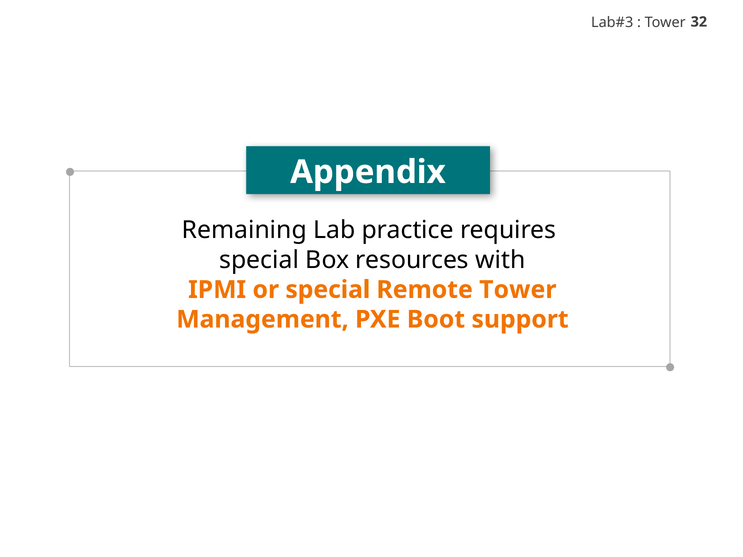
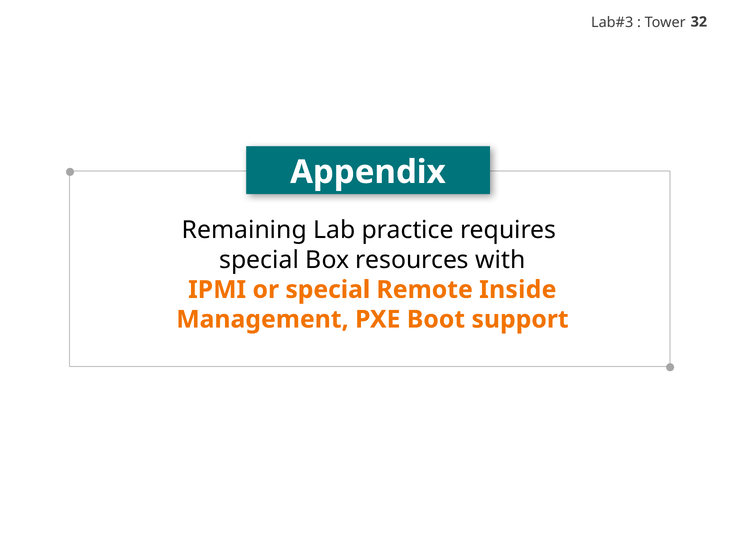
Remote Tower: Tower -> Inside
